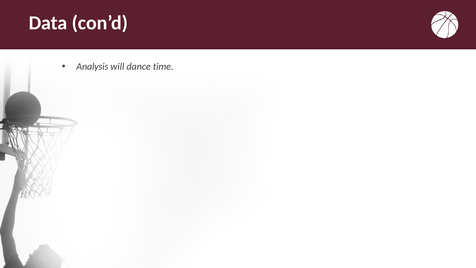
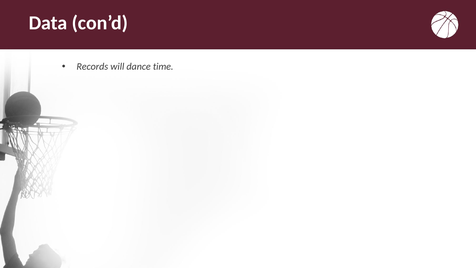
Analysis: Analysis -> Records
